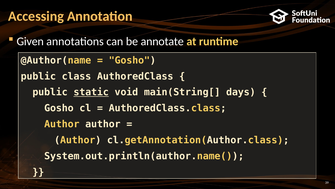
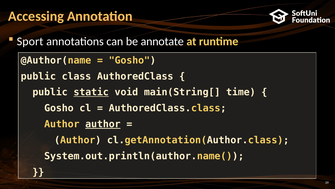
Given: Given -> Sport
days: days -> time
author at (103, 124) underline: none -> present
